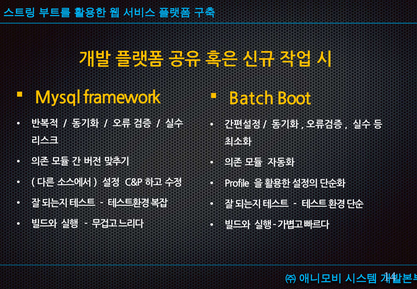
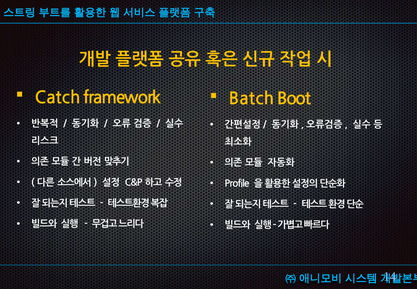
Mysql: Mysql -> Catch
